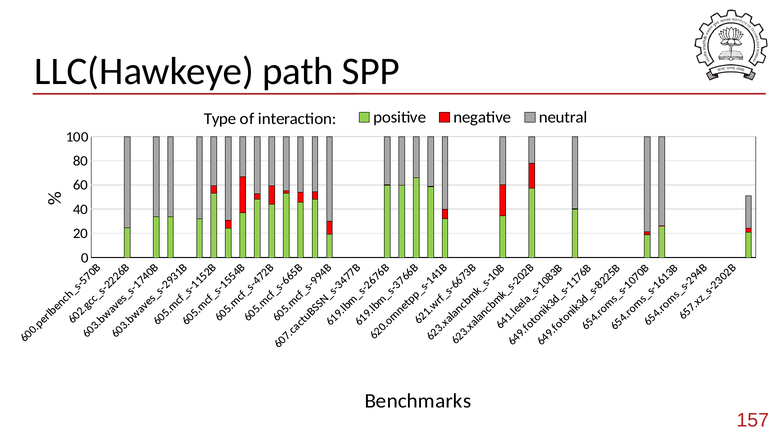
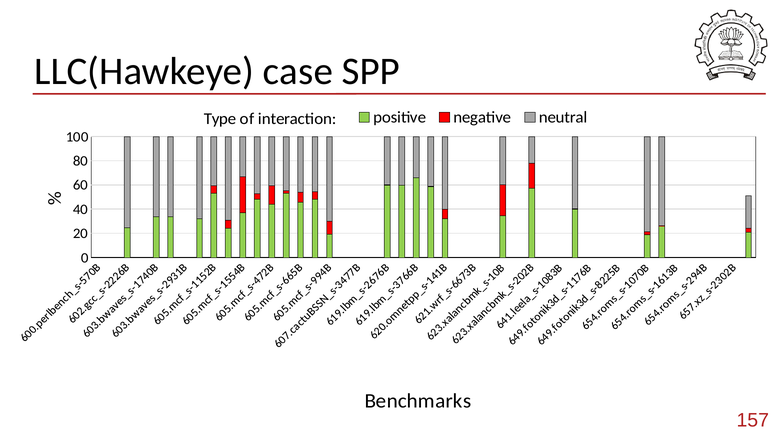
path: path -> case
